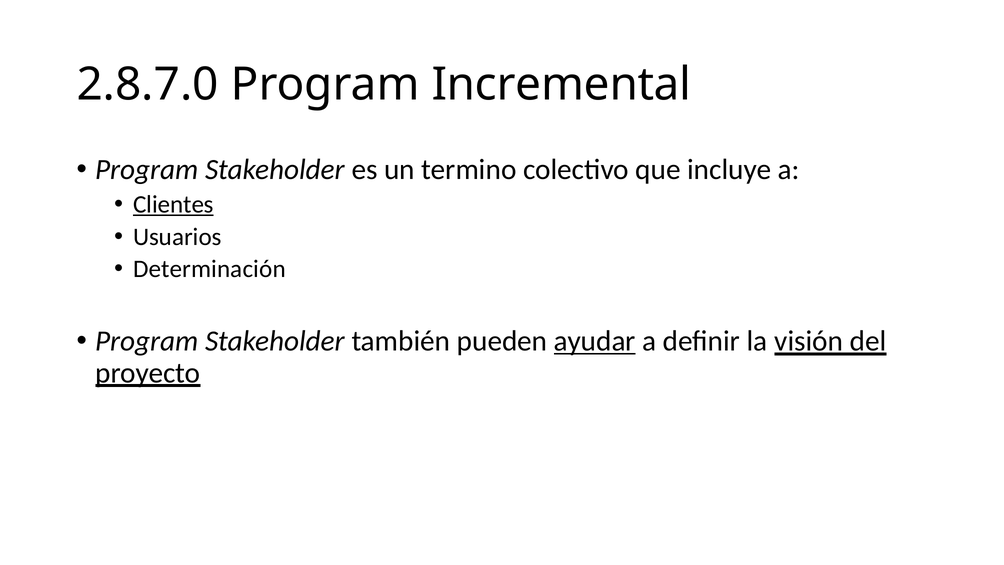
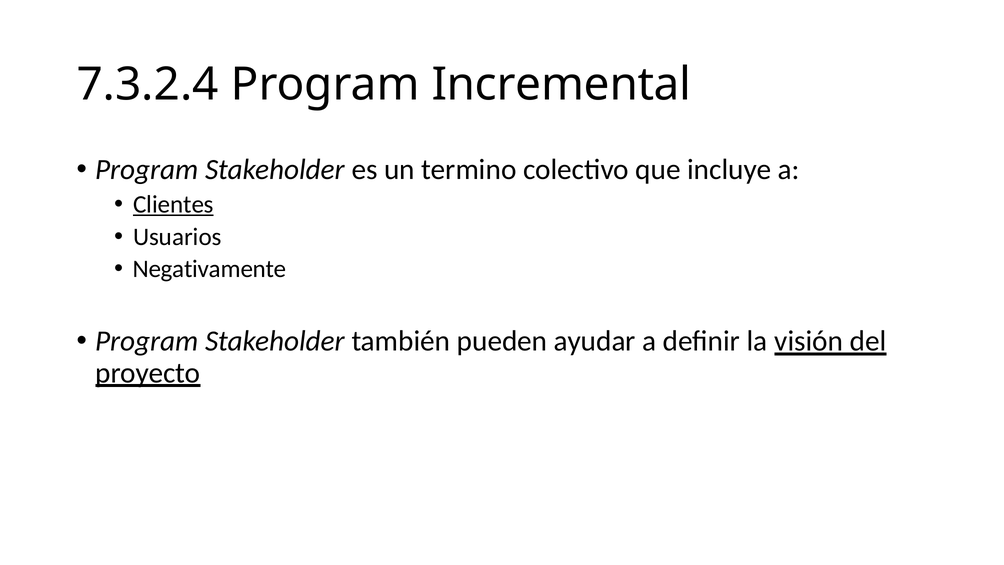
2.8.7.0: 2.8.7.0 -> 7.3.2.4
Determinación: Determinación -> Negativamente
ayudar underline: present -> none
